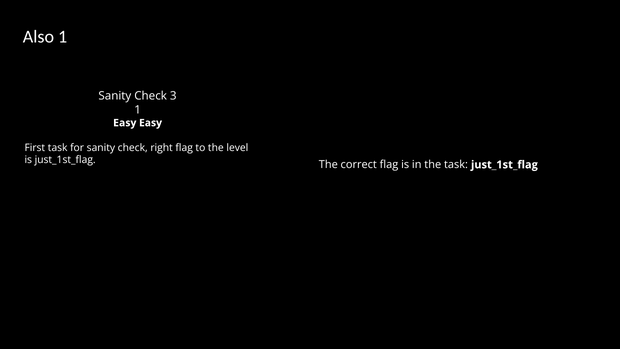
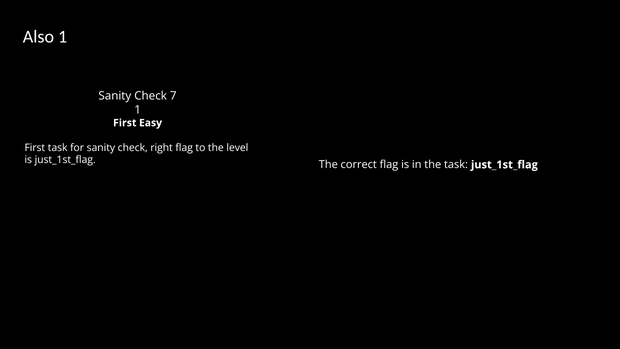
3: 3 -> 7
Easy at (125, 123): Easy -> First
